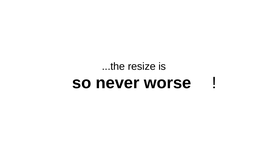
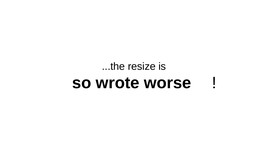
never: never -> wrote
